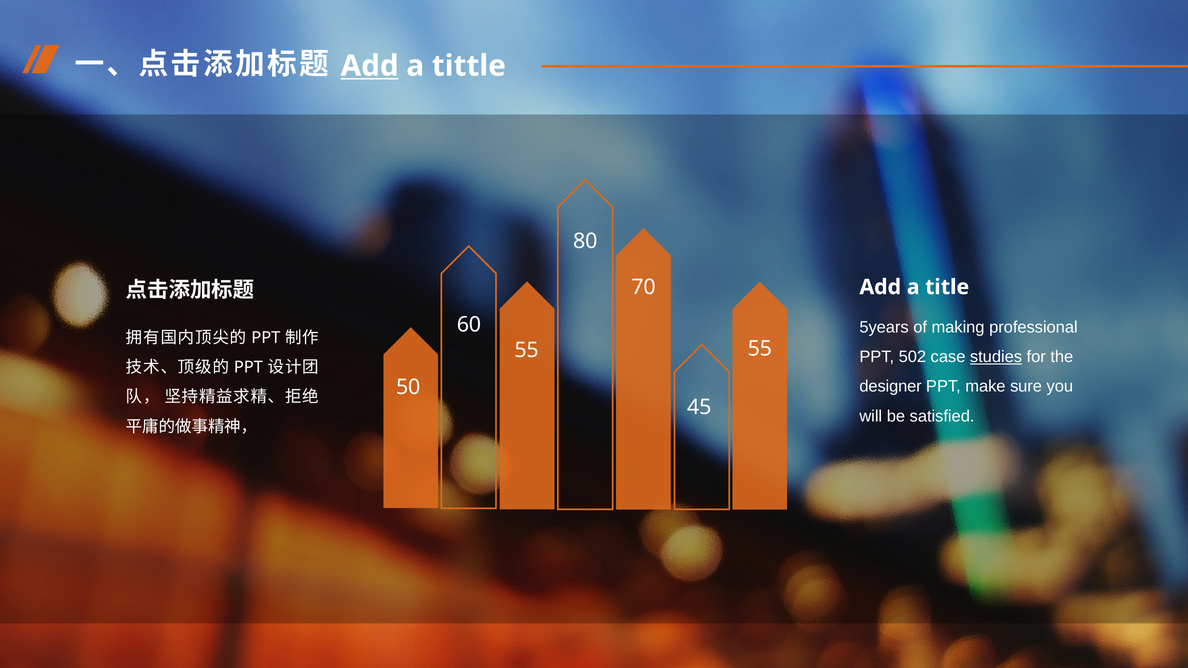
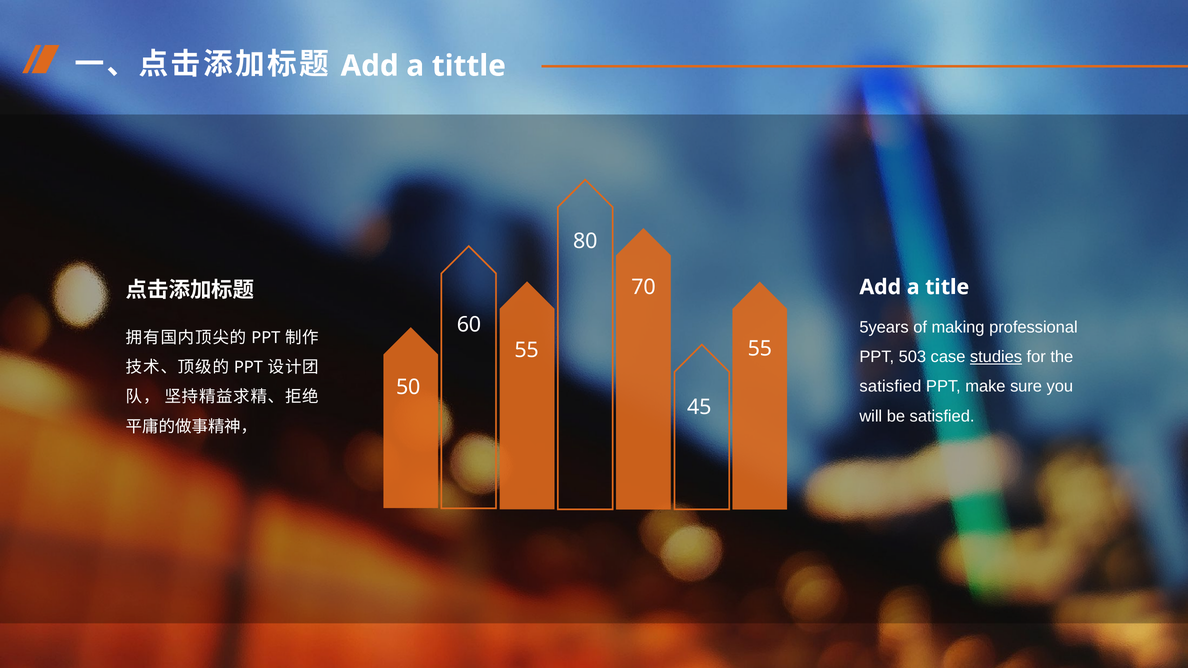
Add at (370, 66) underline: present -> none
502: 502 -> 503
designer at (891, 387): designer -> satisfied
